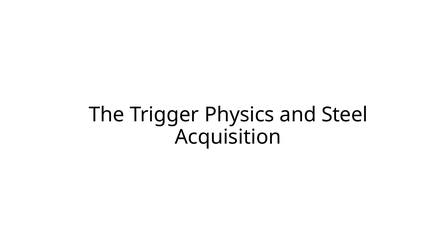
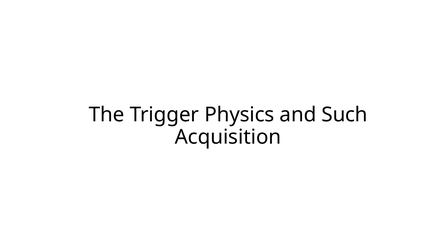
Steel: Steel -> Such
